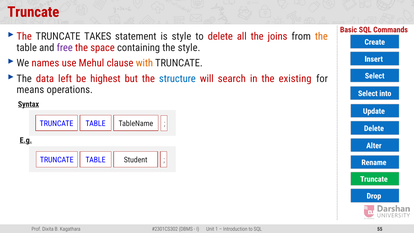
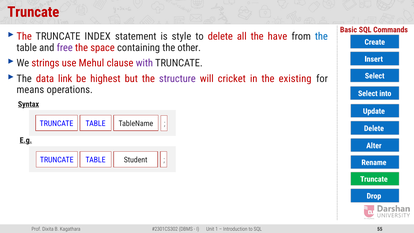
TAKES: TAKES -> INDEX
joins: joins -> have
the at (321, 36) colour: orange -> blue
the style: style -> other
names: names -> strings
with colour: orange -> purple
left: left -> link
structure colour: blue -> purple
search: search -> cricket
